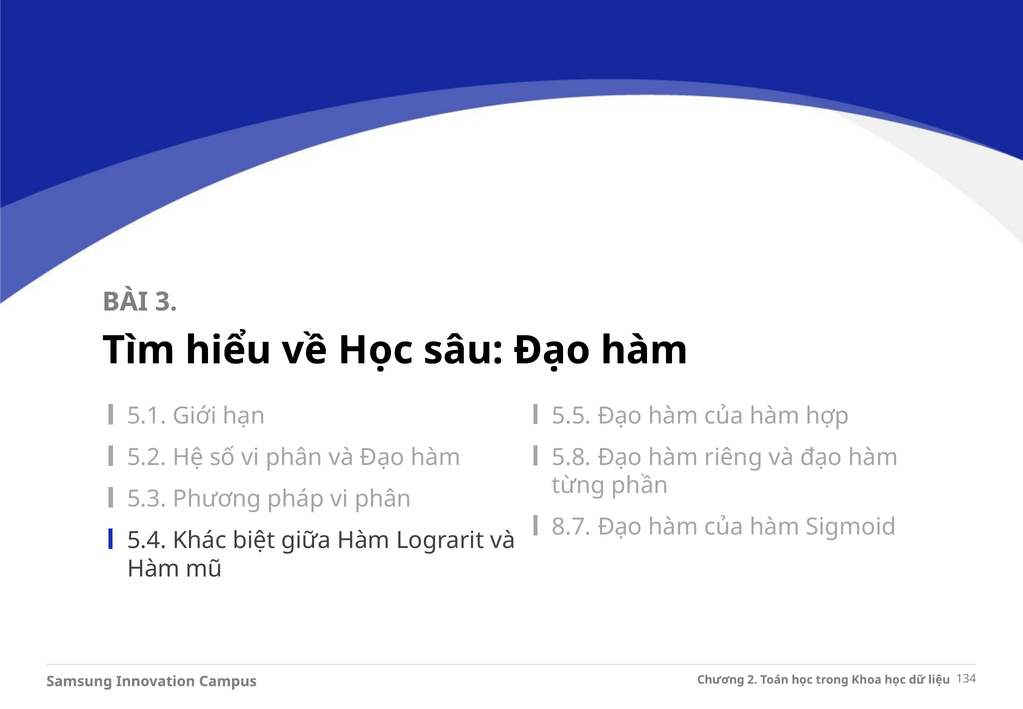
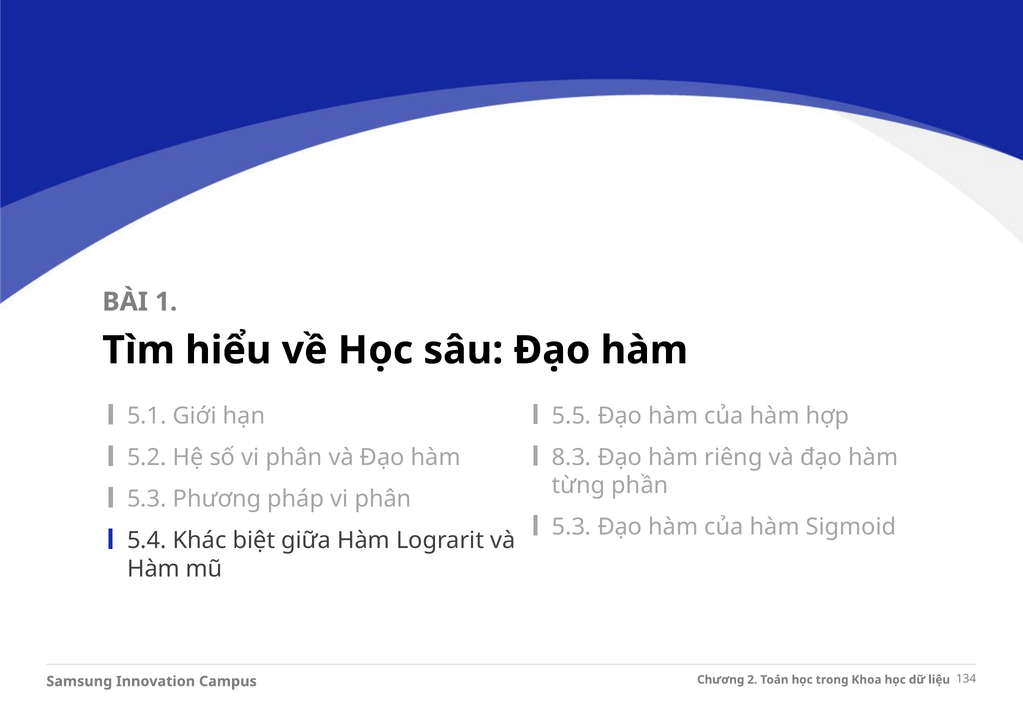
3: 3 -> 1
5.8: 5.8 -> 8.3
8.7 at (572, 527): 8.7 -> 5.3
